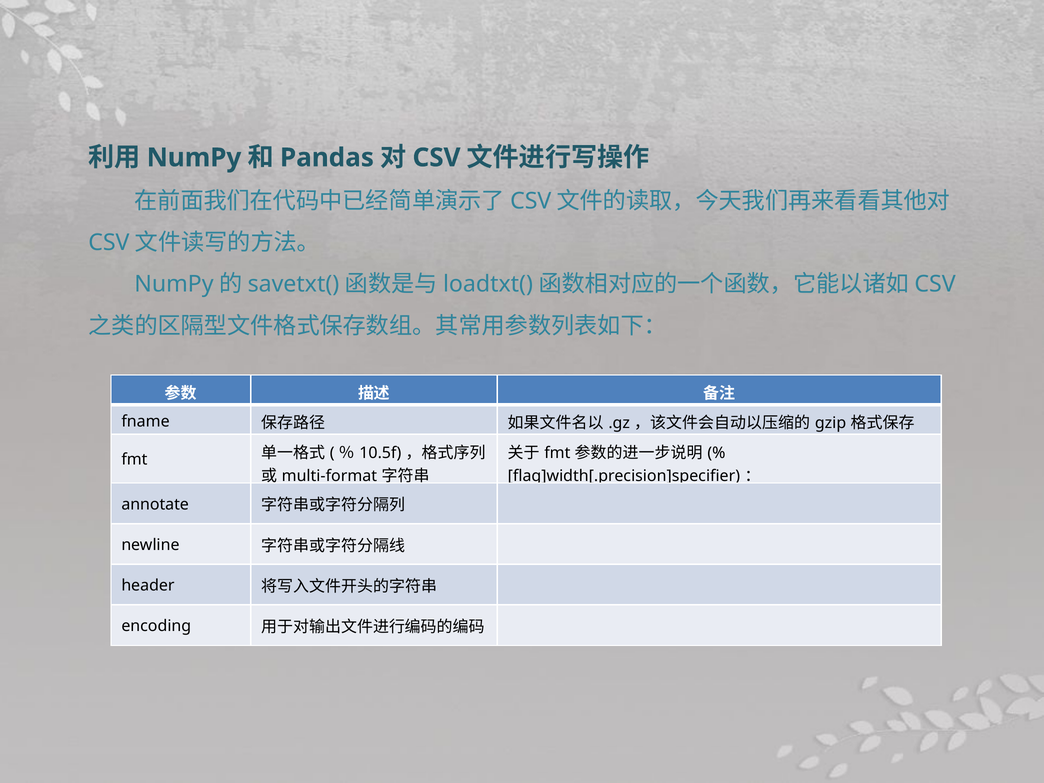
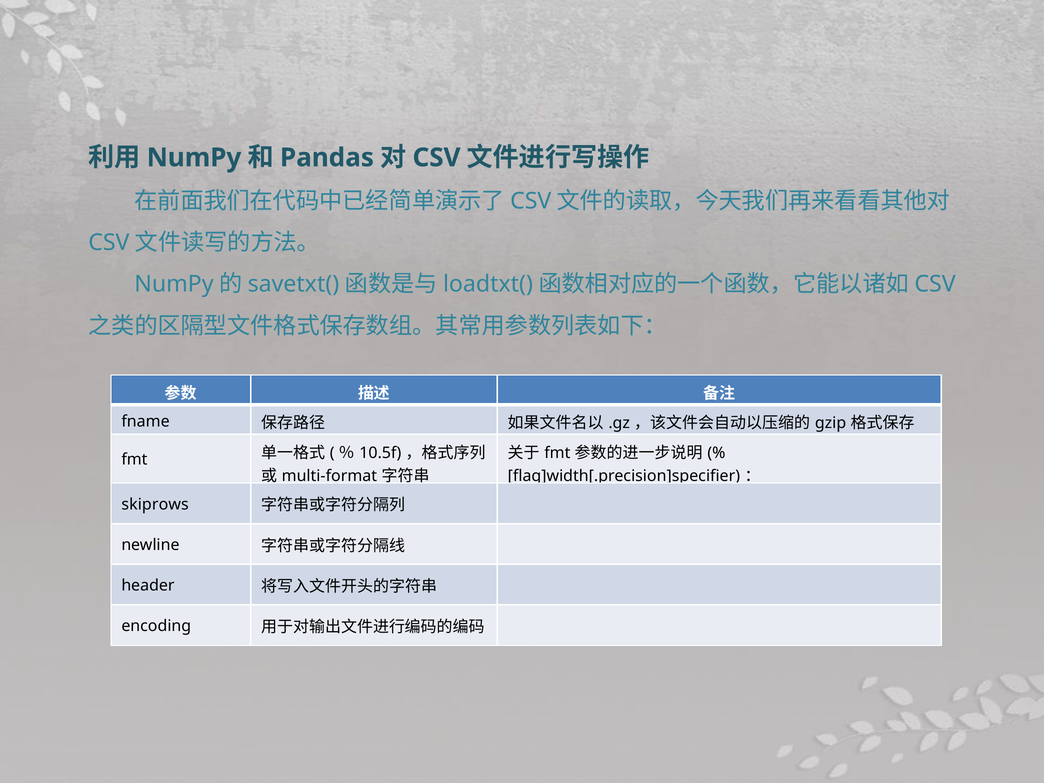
annotate: annotate -> skiprows
